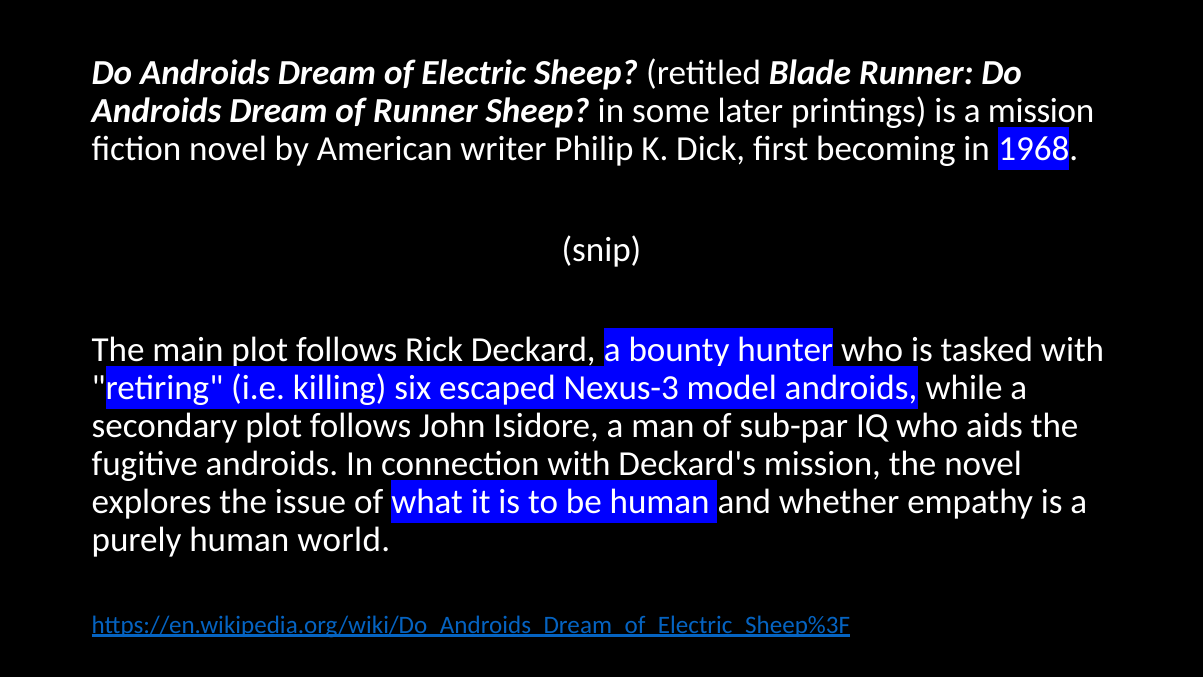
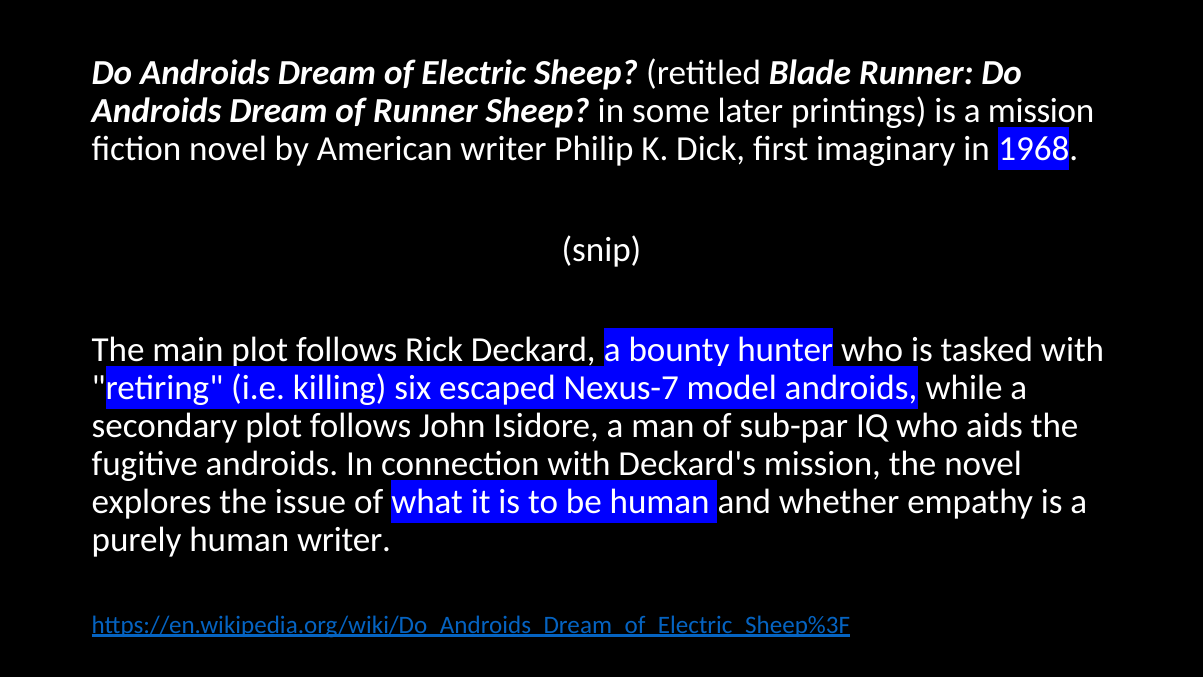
becoming: becoming -> imaginary
Nexus-3: Nexus-3 -> Nexus-7
human world: world -> writer
